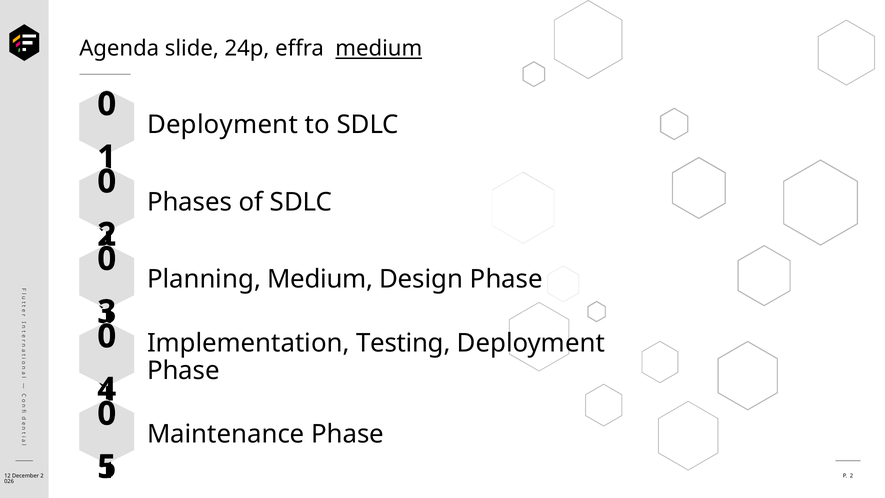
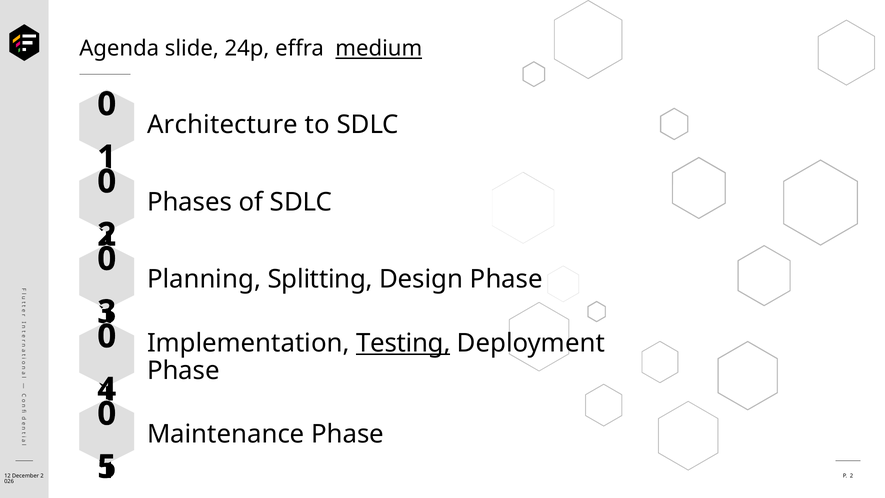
Deployment at (222, 125): Deployment -> Architecture
Planning Medium: Medium -> Splitting
Testing underline: none -> present
